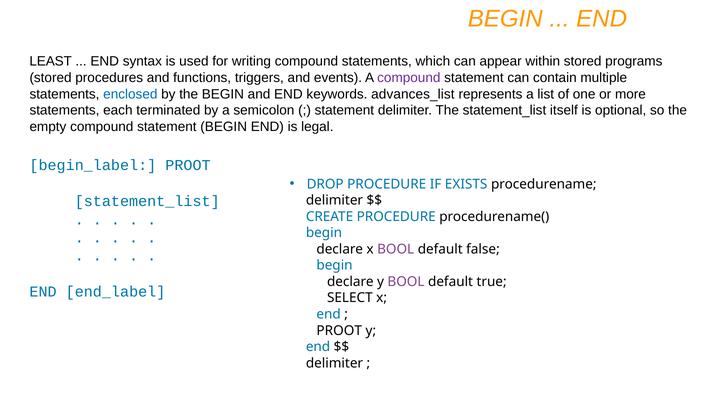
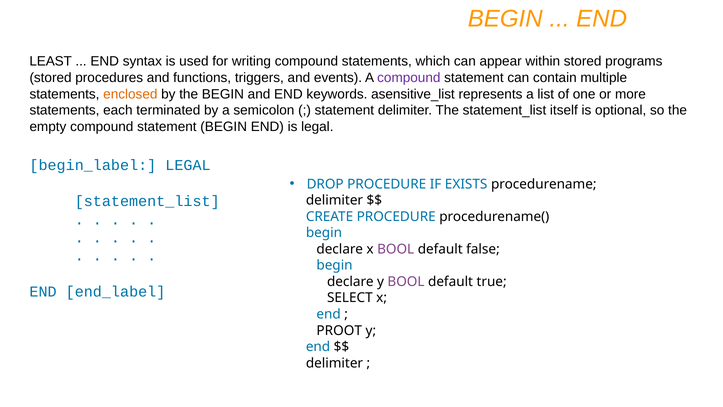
enclosed colour: blue -> orange
advances_list: advances_list -> asensitive_list
begin_label PROOT: PROOT -> LEGAL
